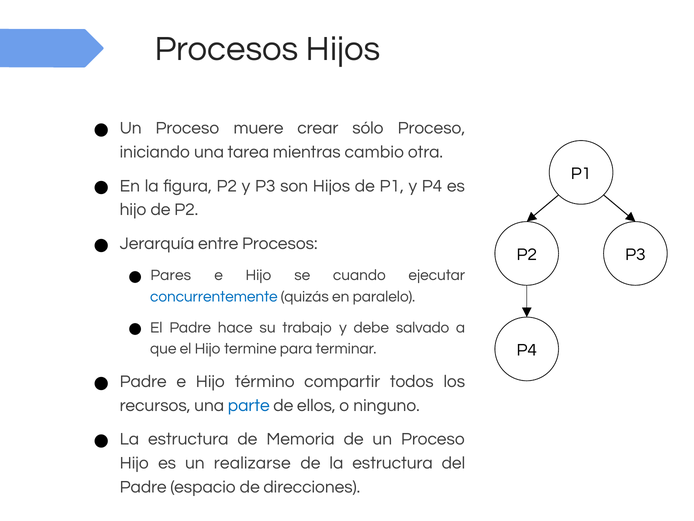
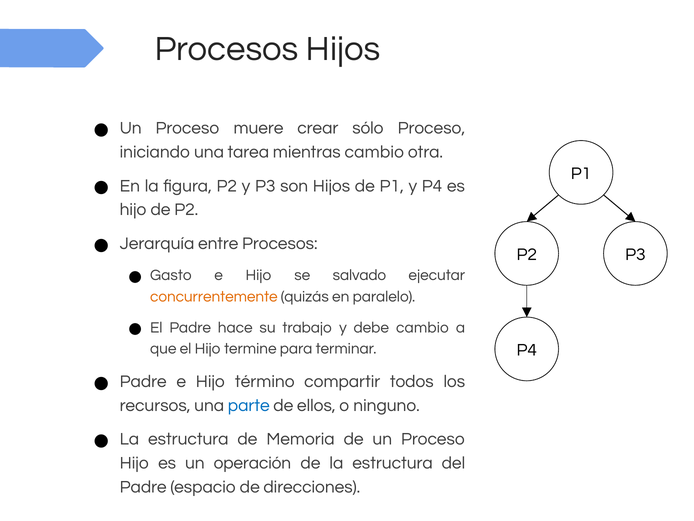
Pares: Pares -> Gasto
cuando: cuando -> salvado
concurrentemente colour: blue -> orange
debe salvado: salvado -> cambio
realizarse: realizarse -> operación
